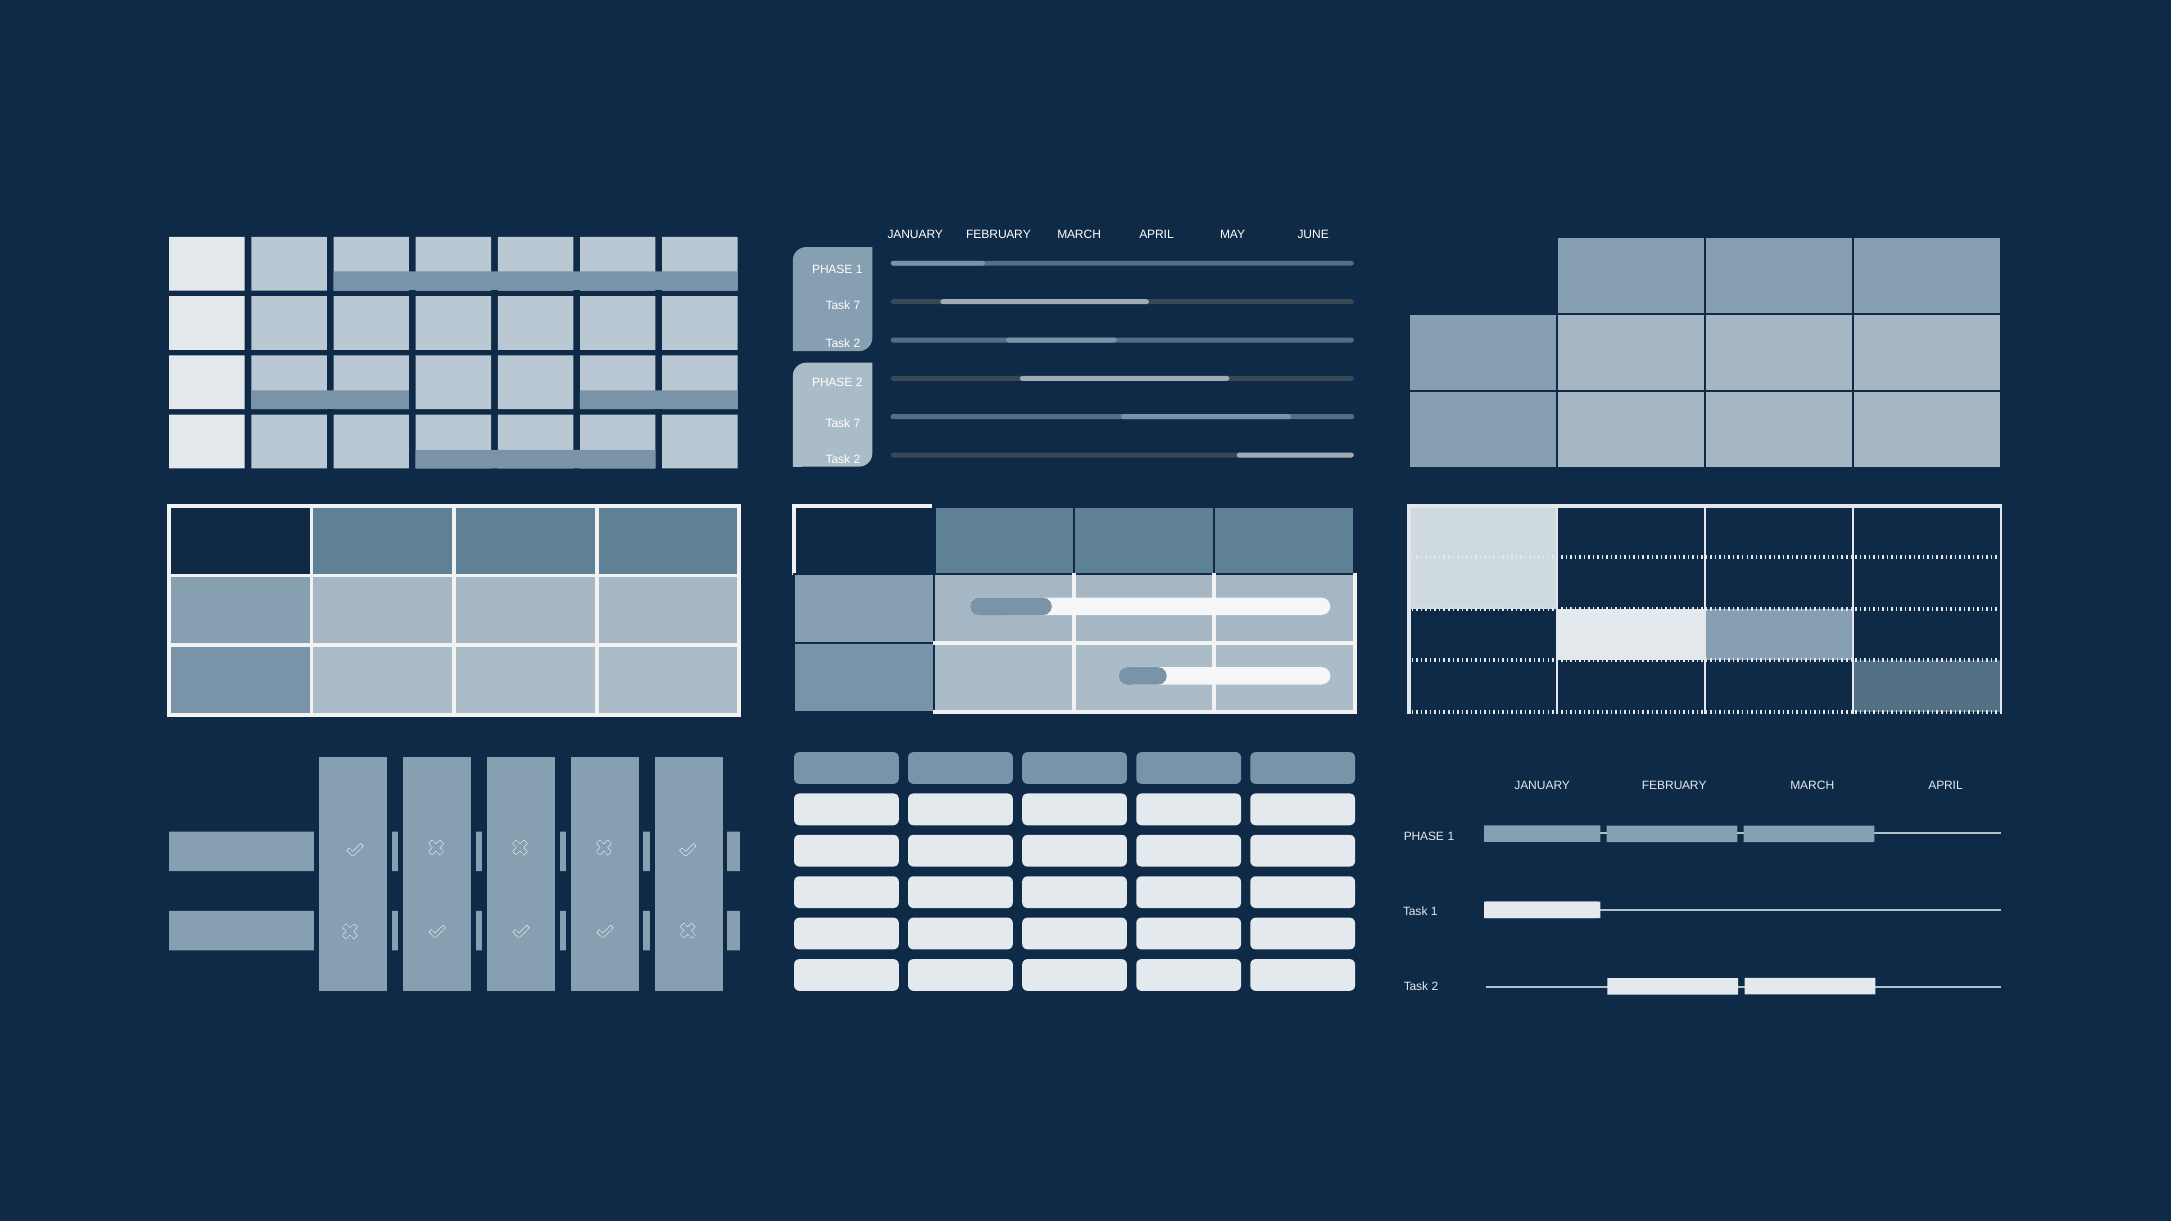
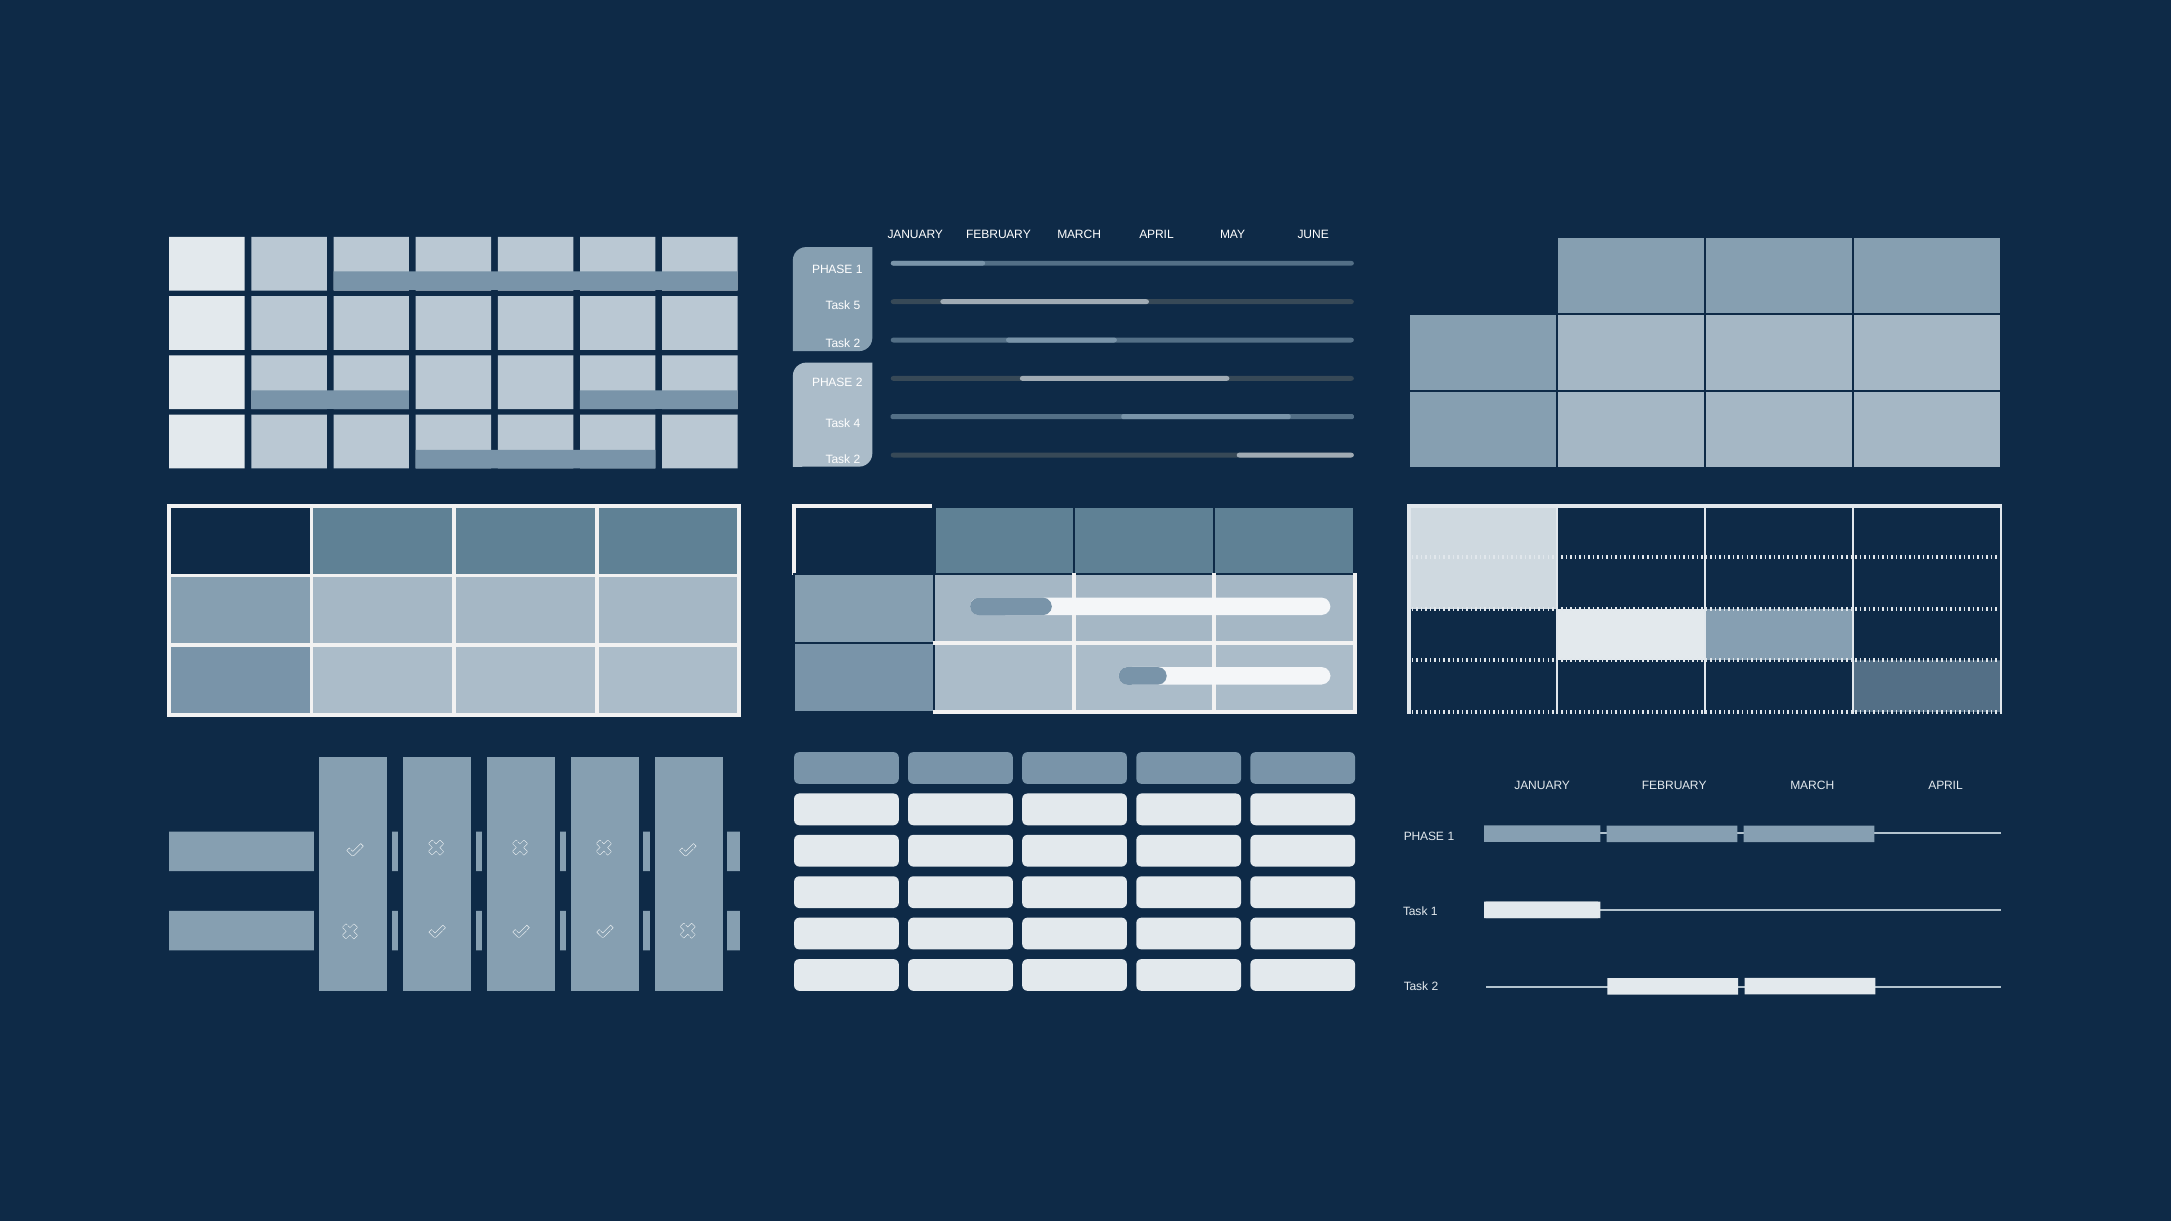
7 at (857, 306): 7 -> 5
7 at (857, 424): 7 -> 4
